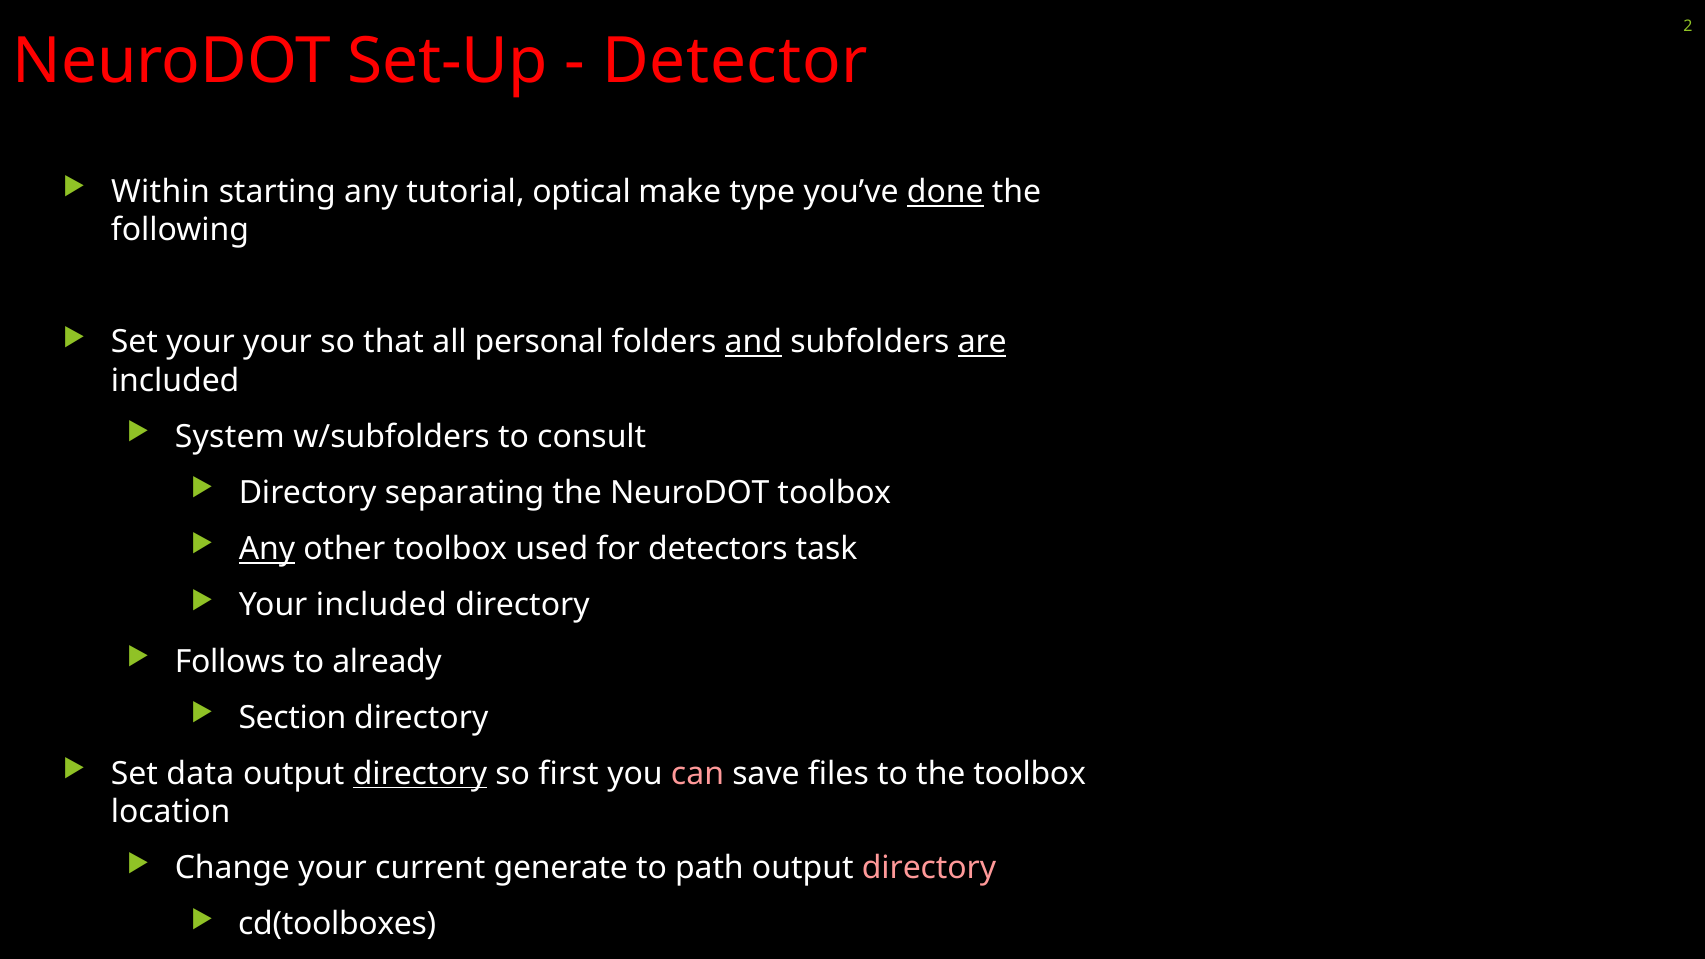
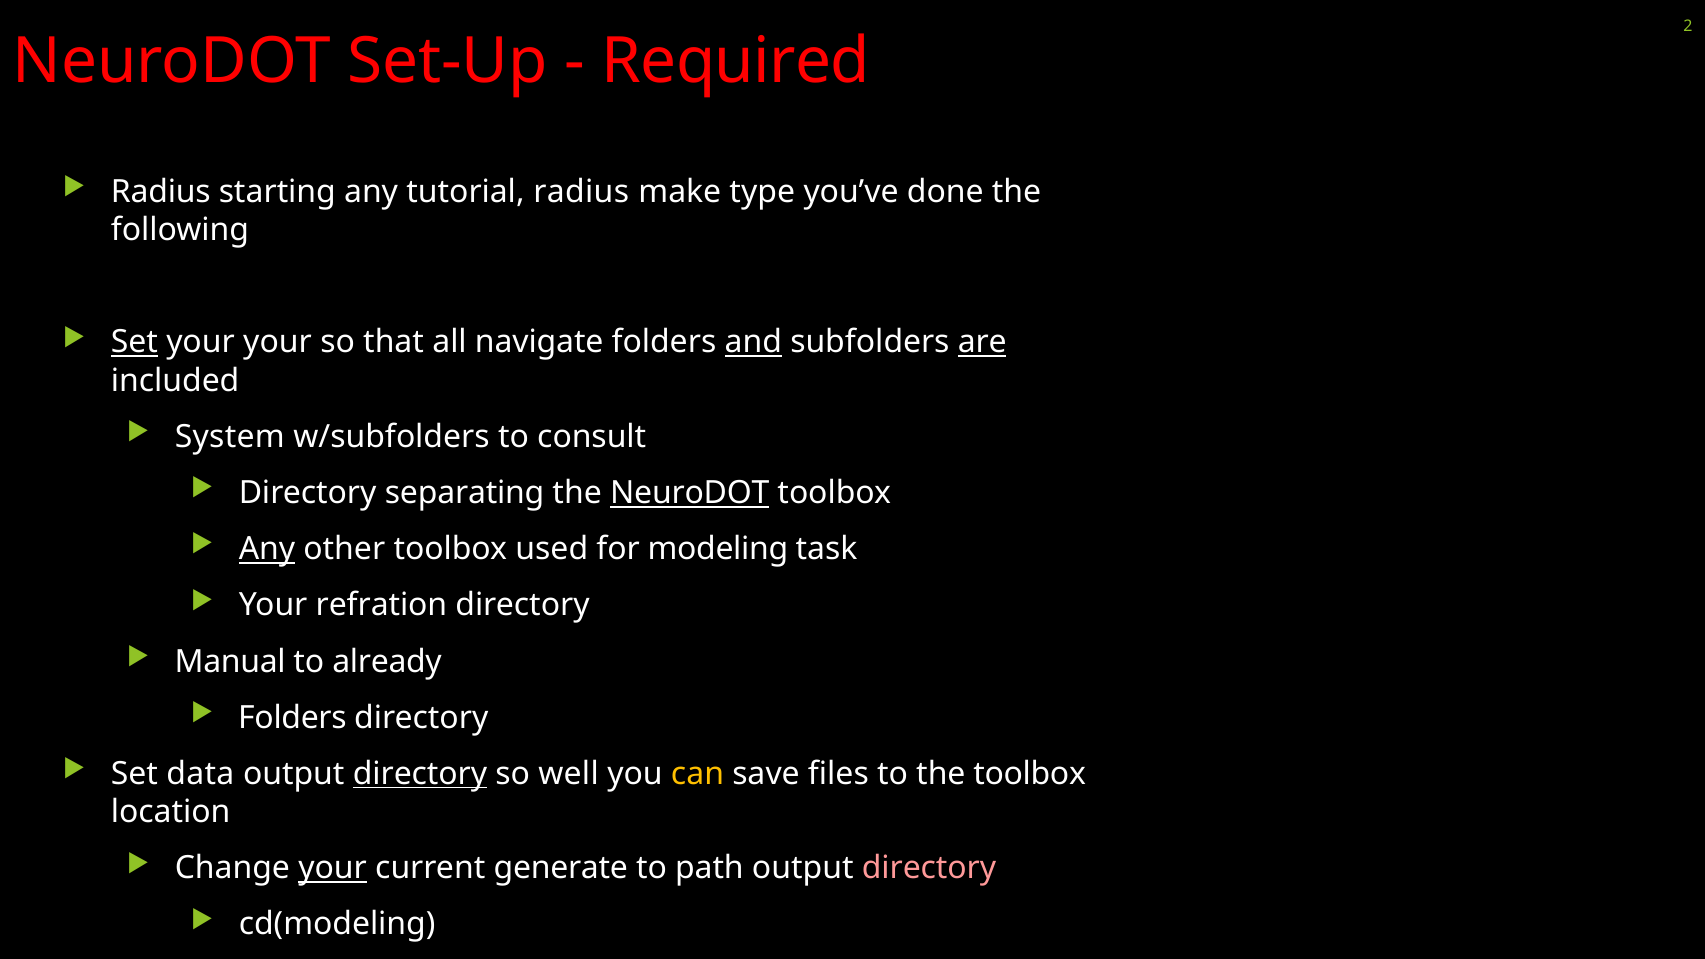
Detector: Detector -> Required
Within at (161, 192): Within -> Radius
tutorial optical: optical -> radius
done underline: present -> none
Set at (134, 342) underline: none -> present
personal: personal -> navigate
NeuroDOT at (690, 493) underline: none -> present
detectors: detectors -> modeling
Your included: included -> refration
Follows: Follows -> Manual
Section at (292, 718): Section -> Folders
first: first -> well
can colour: pink -> yellow
your at (333, 868) underline: none -> present
cd(toolboxes: cd(toolboxes -> cd(modeling
